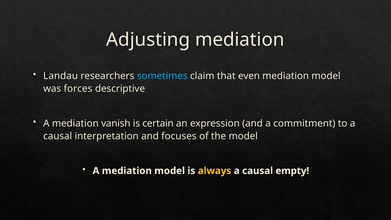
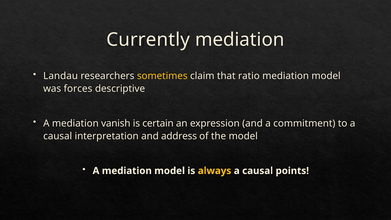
Adjusting: Adjusting -> Currently
sometimes colour: light blue -> yellow
even: even -> ratio
focuses: focuses -> address
empty: empty -> points
